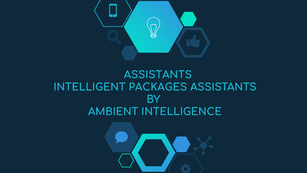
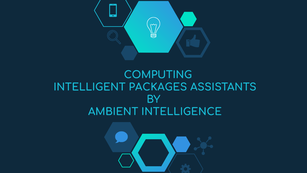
ASSISTANTS at (158, 75): ASSISTANTS -> COMPUTING
